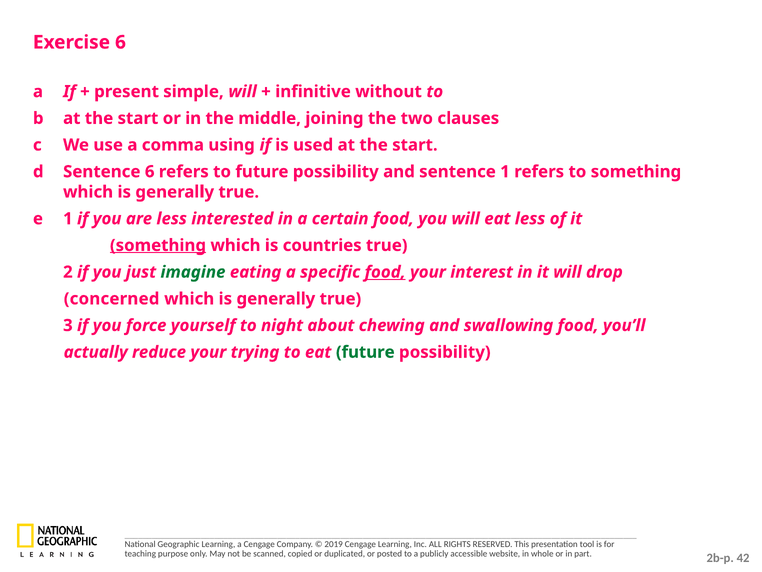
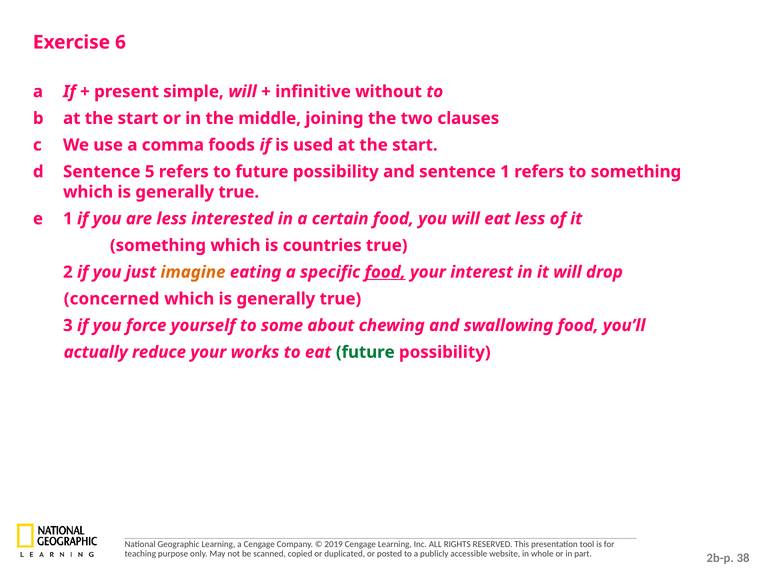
using: using -> foods
Sentence 6: 6 -> 5
something at (158, 245) underline: present -> none
imagine colour: green -> orange
night: night -> some
trying: trying -> works
42: 42 -> 38
